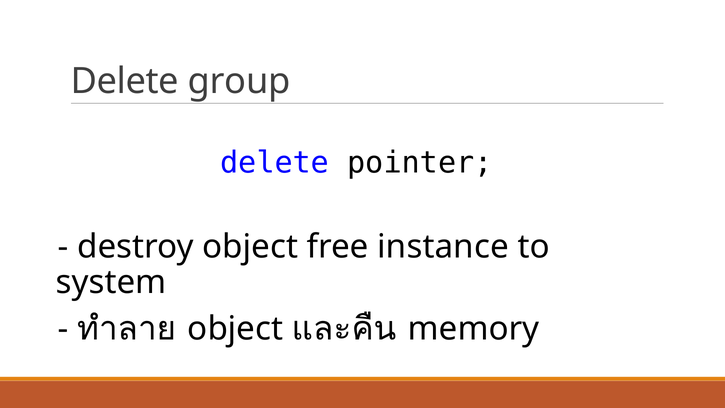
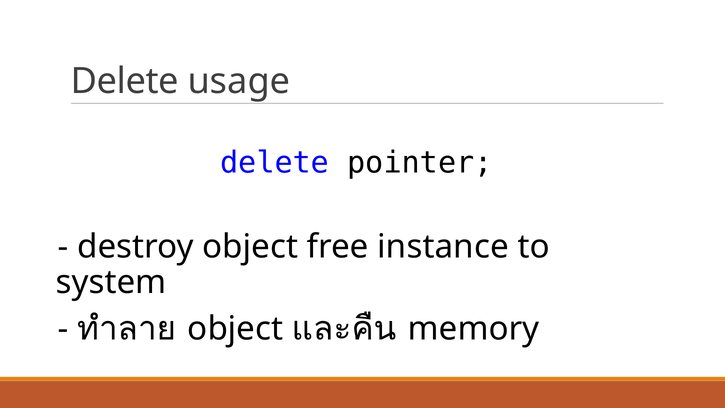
group: group -> usage
